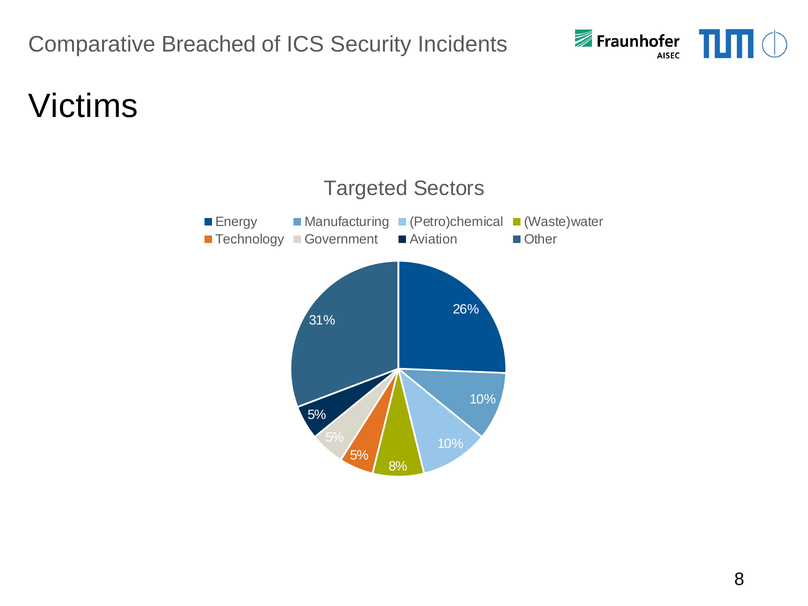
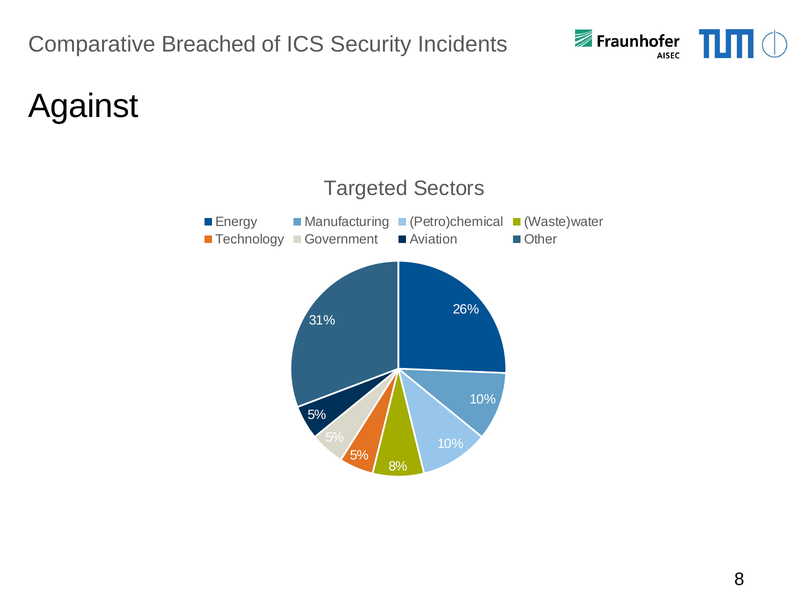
Victims: Victims -> Against
